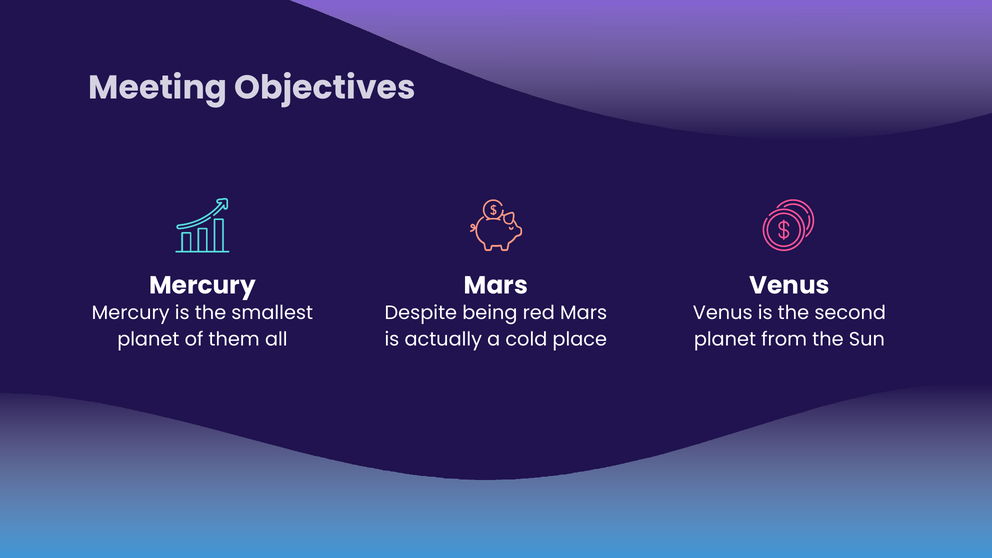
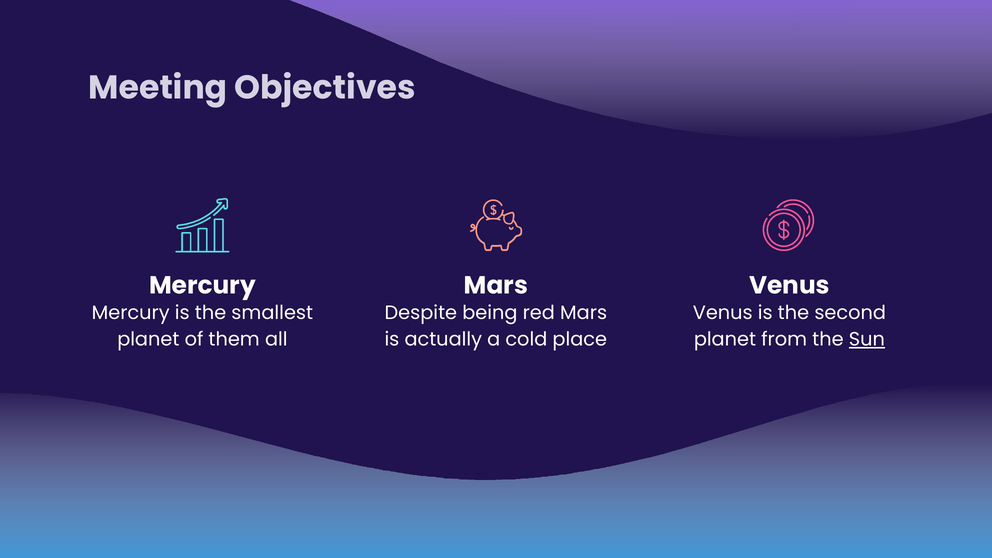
Sun underline: none -> present
